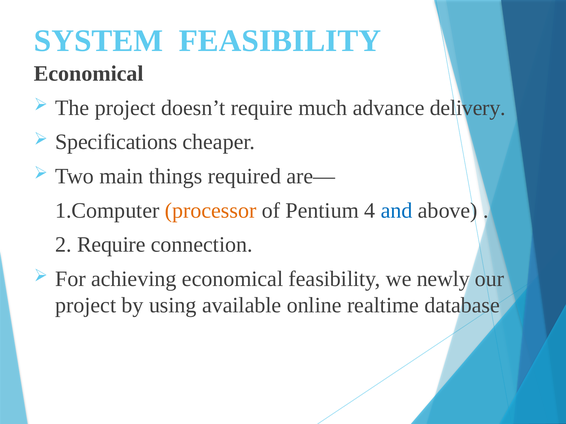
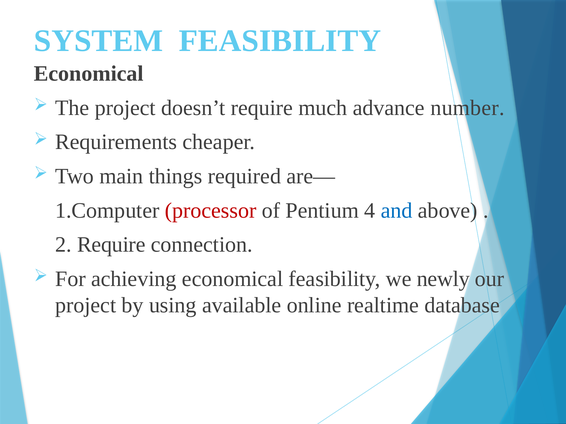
delivery: delivery -> number
Specifications: Specifications -> Requirements
processor colour: orange -> red
